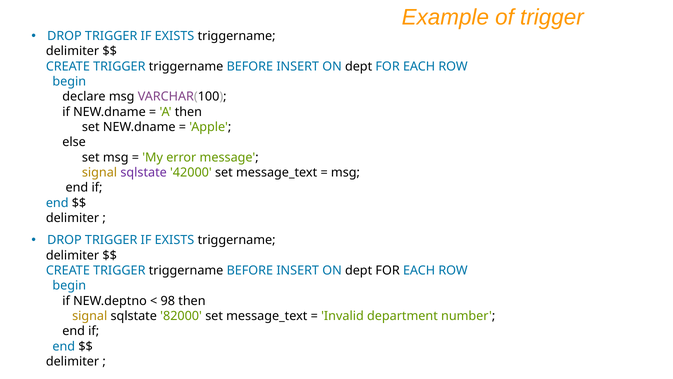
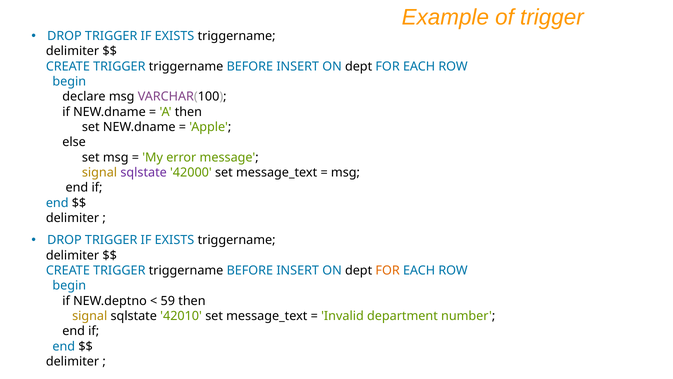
FOR at (388, 270) colour: black -> orange
98: 98 -> 59
82000: 82000 -> 42010
